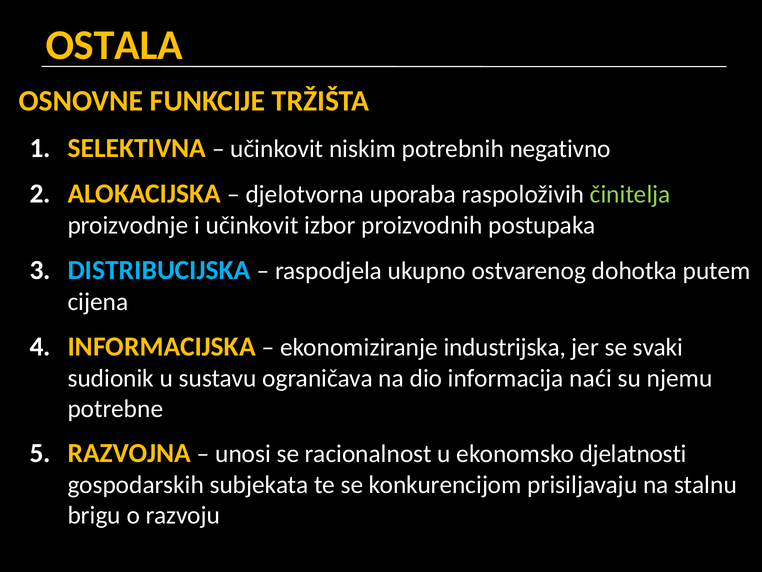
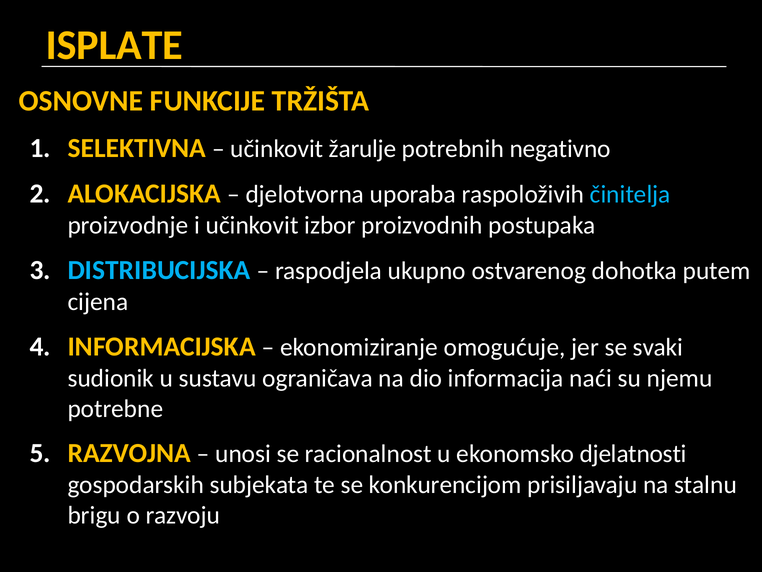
OSTALA: OSTALA -> ISPLATE
niskim: niskim -> žarulje
činitelja colour: light green -> light blue
industrijska: industrijska -> omogućuje
